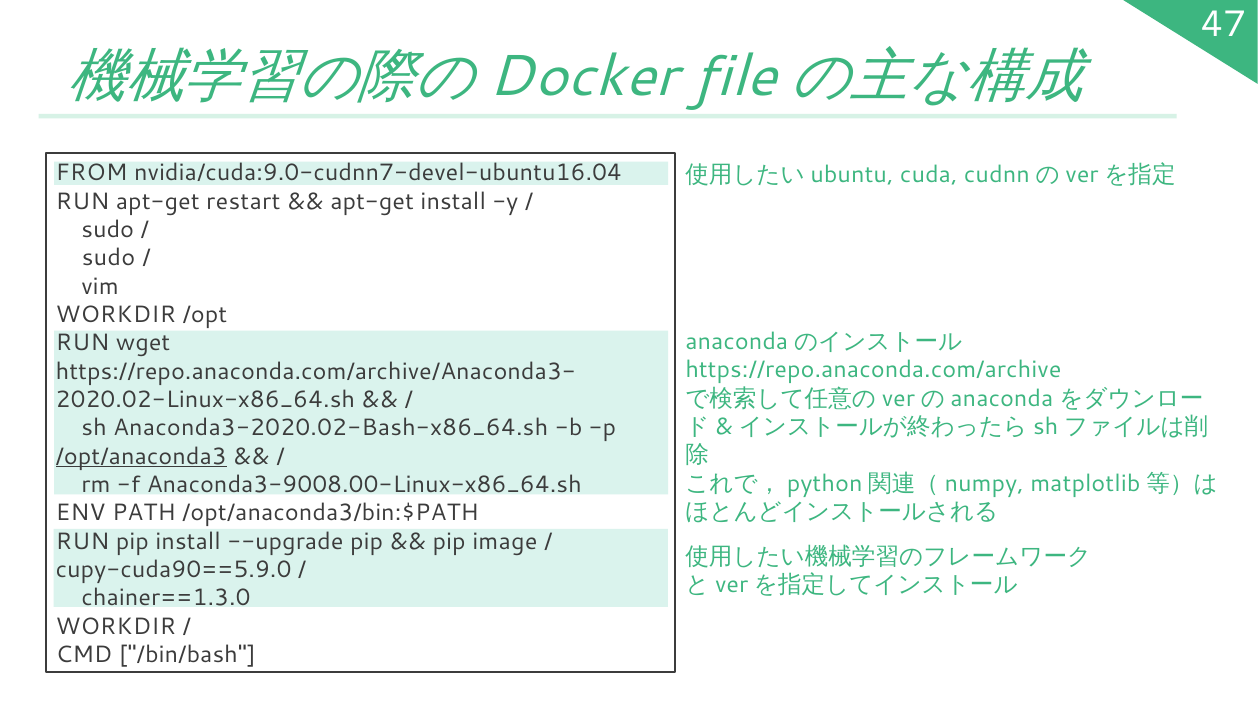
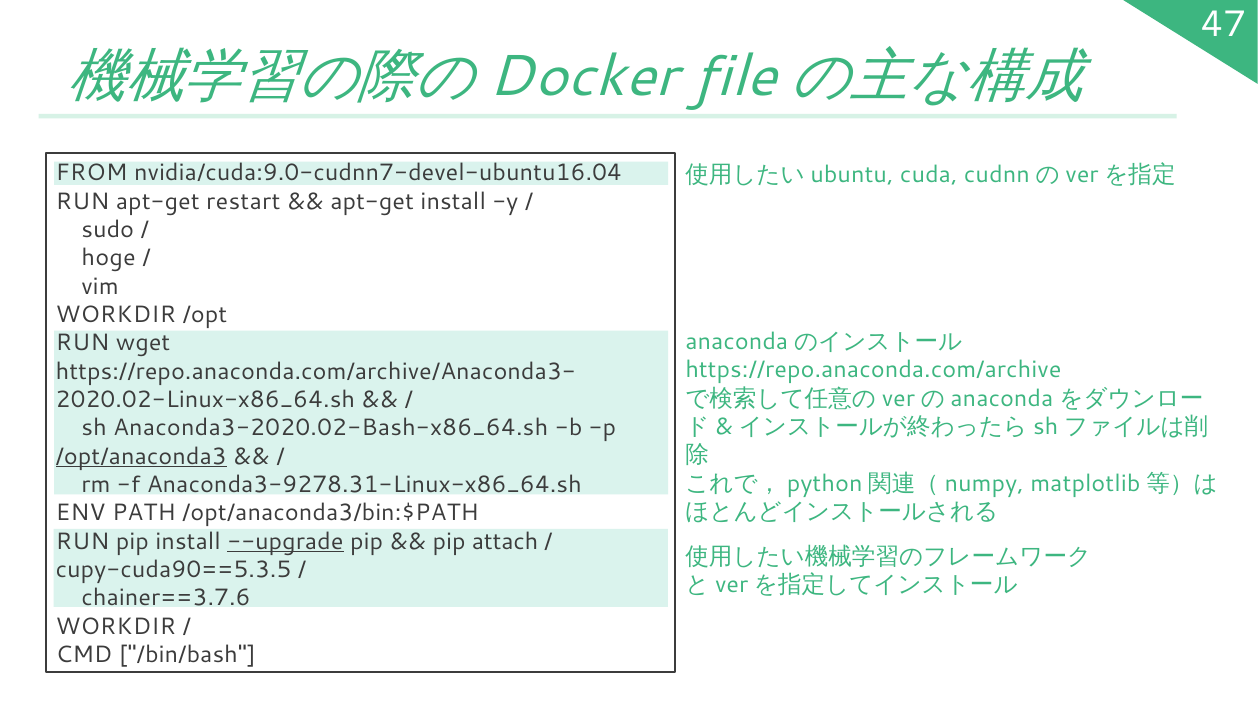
sudo at (109, 258): sudo -> hoge
Anaconda3-9008.00-Linux-x86_64.sh: Anaconda3-9008.00-Linux-x86_64.sh -> Anaconda3-9278.31-Linux-x86_64.sh
--upgrade underline: none -> present
image: image -> attach
cupy-cuda90==5.9.0: cupy-cuda90==5.9.0 -> cupy-cuda90==5.3.5
chainer==1.3.0: chainer==1.3.0 -> chainer==3.7.6
